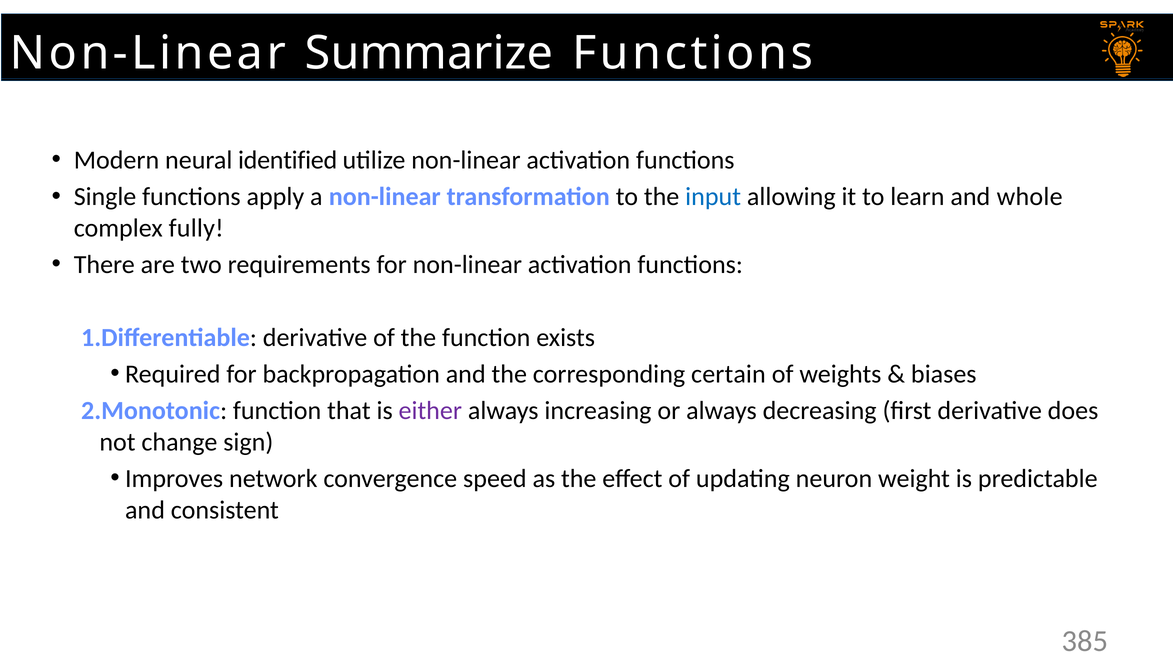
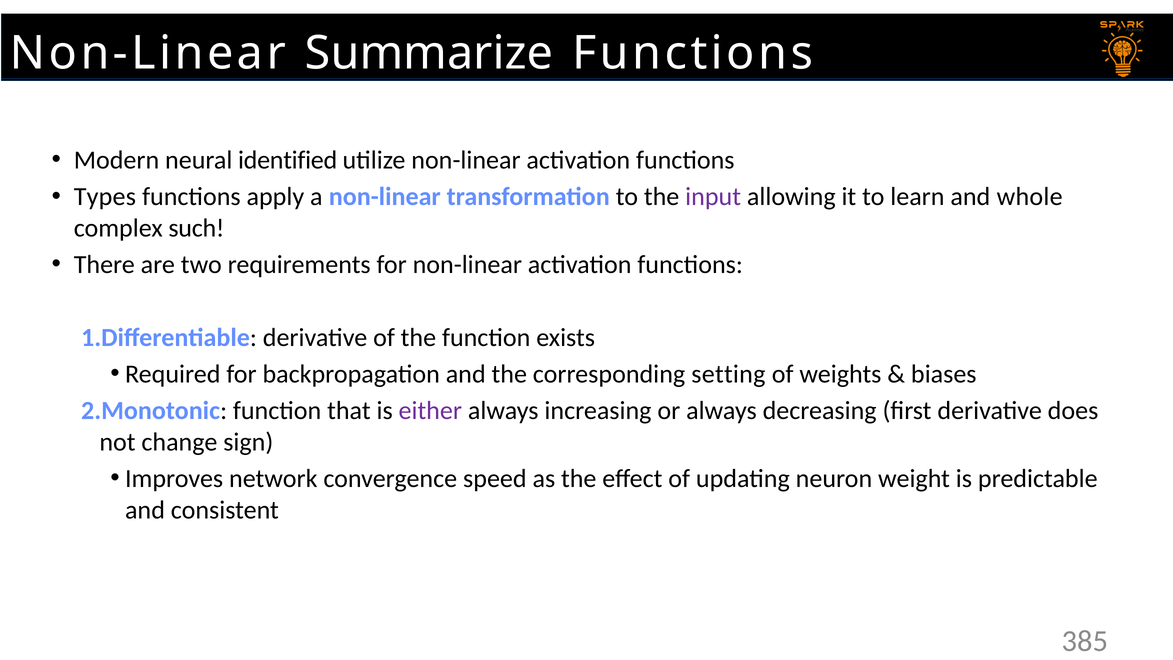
Single: Single -> Types
input colour: blue -> purple
fully: fully -> such
certain: certain -> setting
